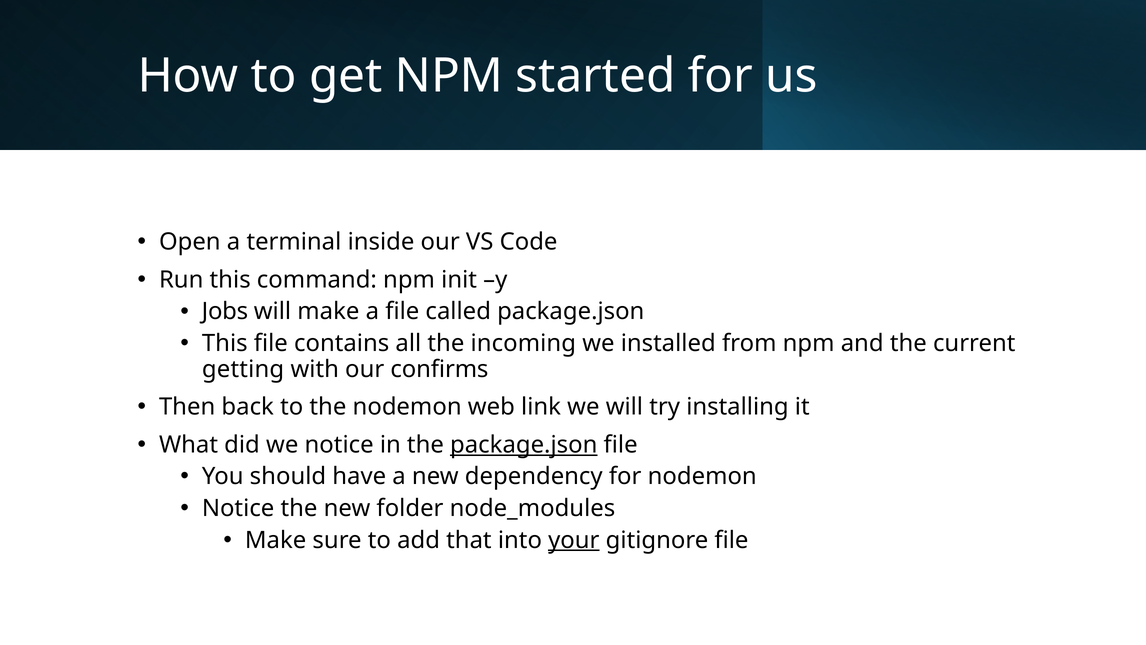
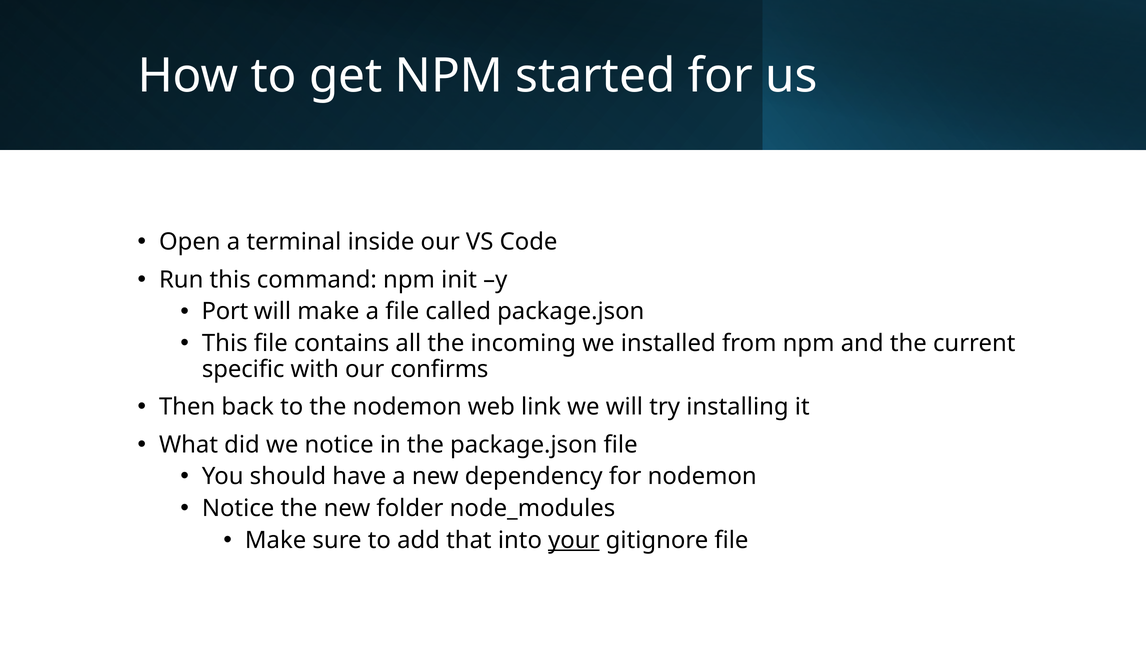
Jobs: Jobs -> Port
getting: getting -> specific
package.json at (524, 445) underline: present -> none
